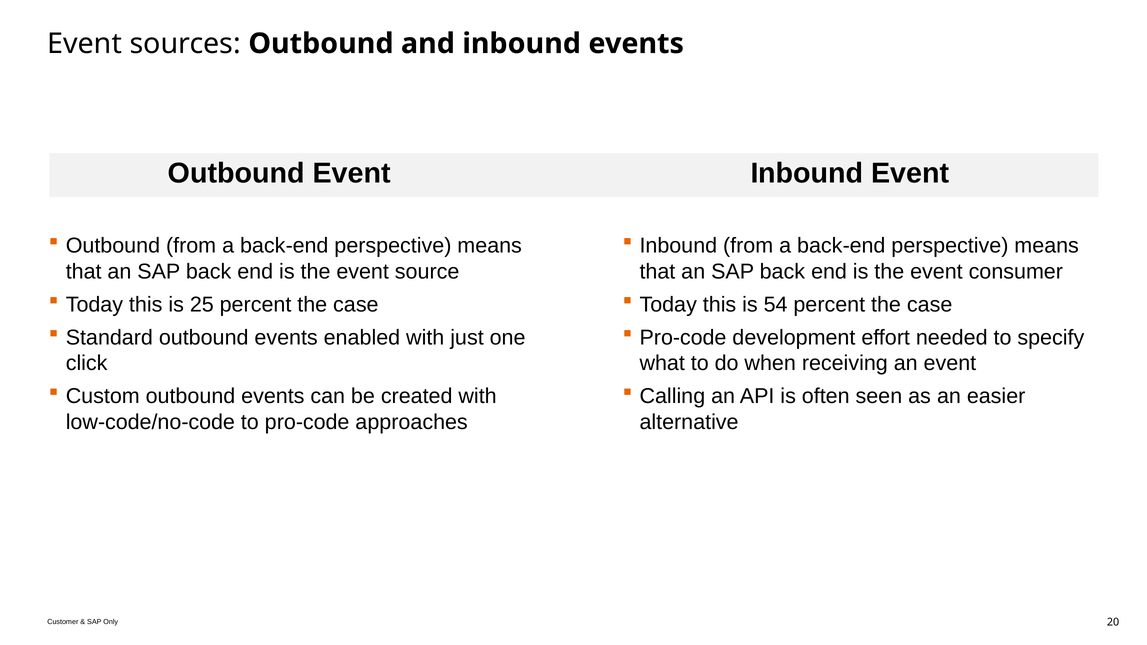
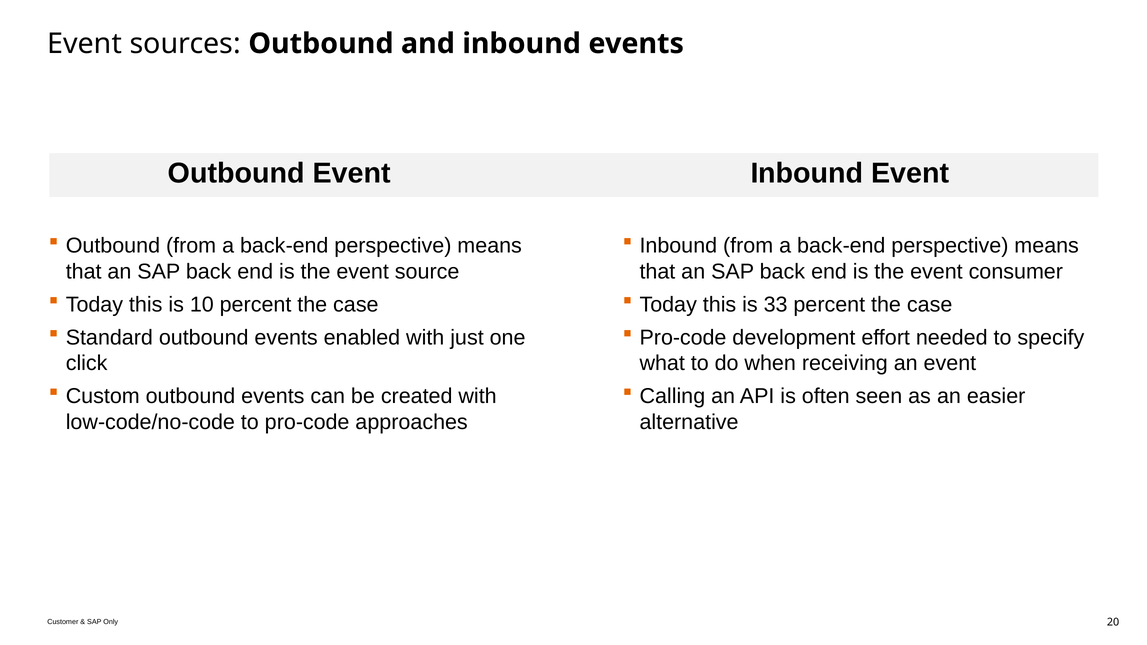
25: 25 -> 10
54: 54 -> 33
